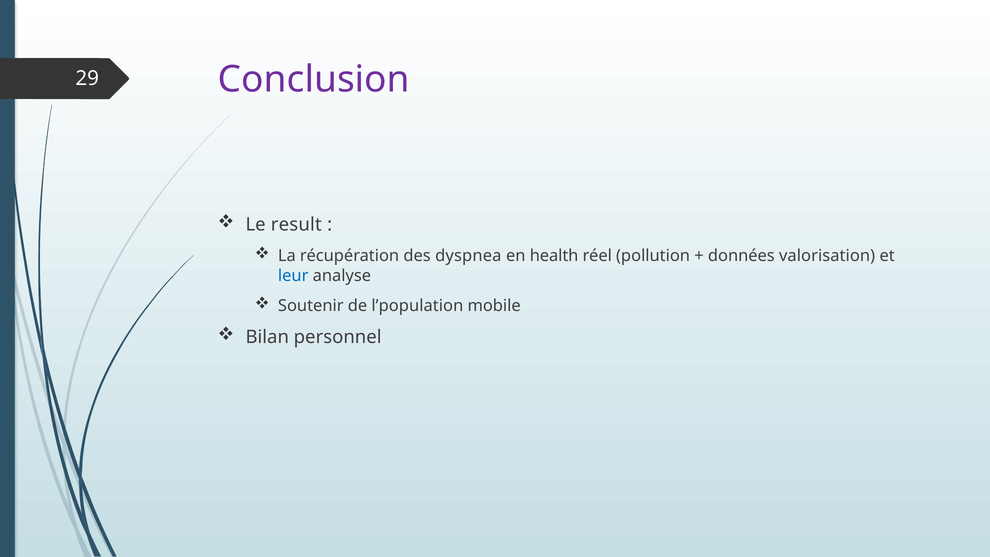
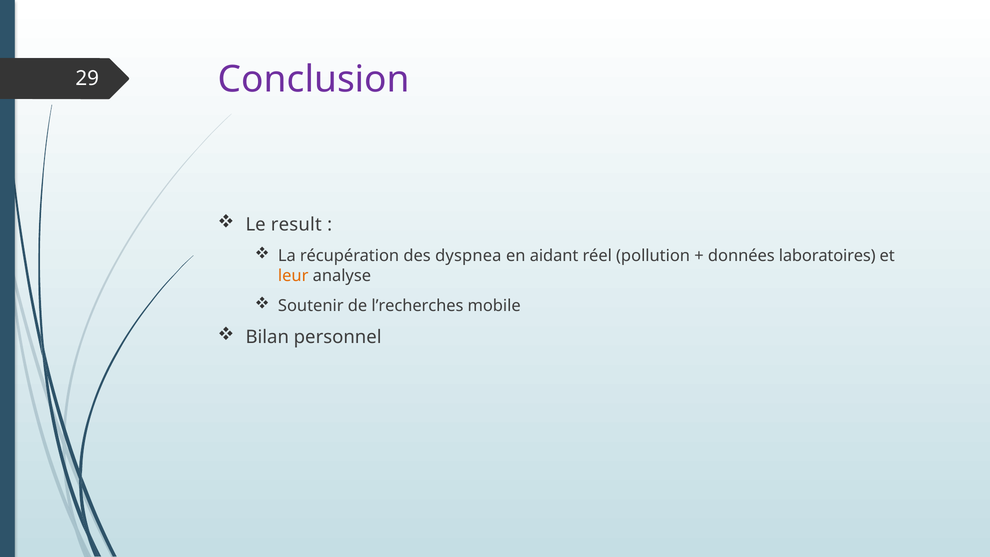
health: health -> aidant
valorisation: valorisation -> laboratoires
leur colour: blue -> orange
l’population: l’population -> l’recherches
